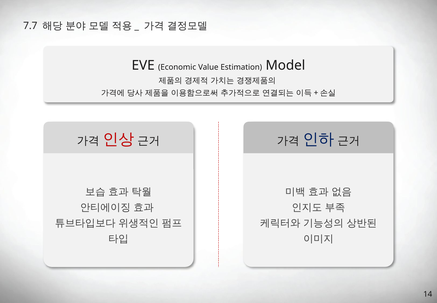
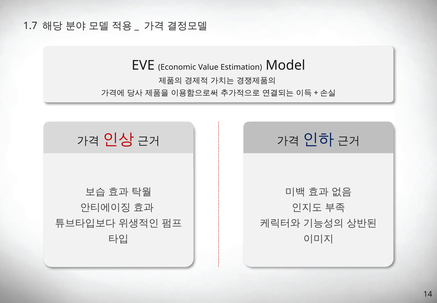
7.7: 7.7 -> 1.7
